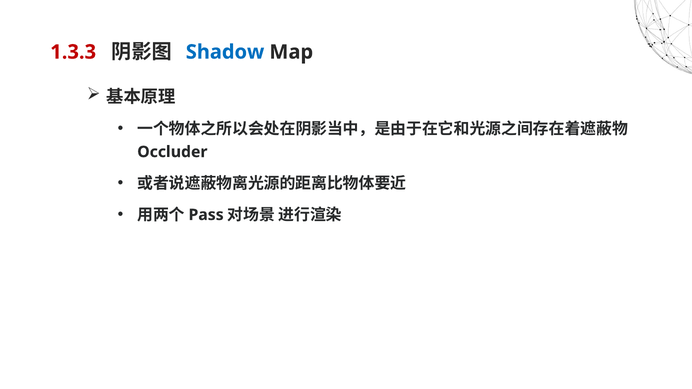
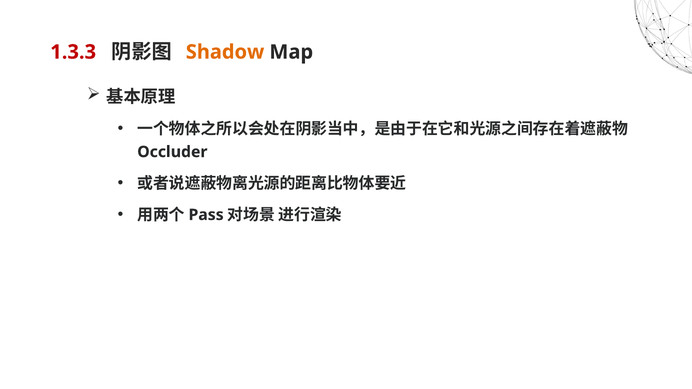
Shadow colour: blue -> orange
